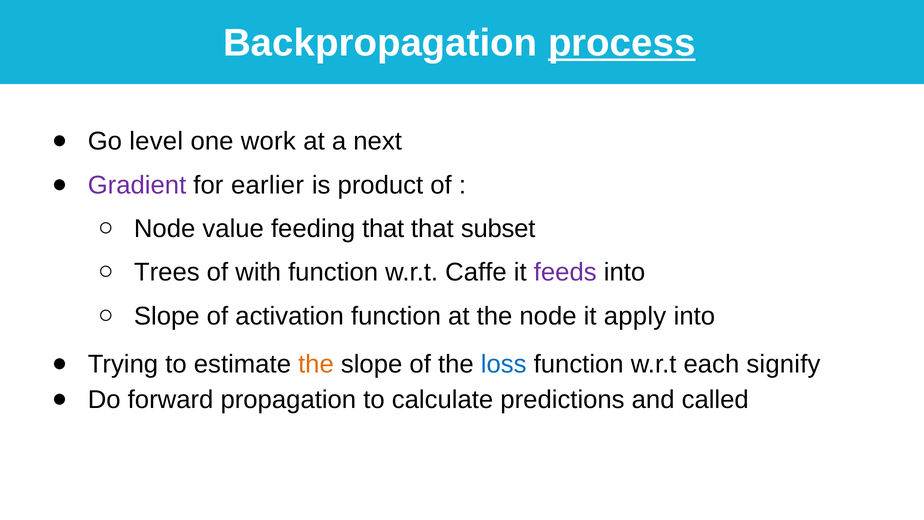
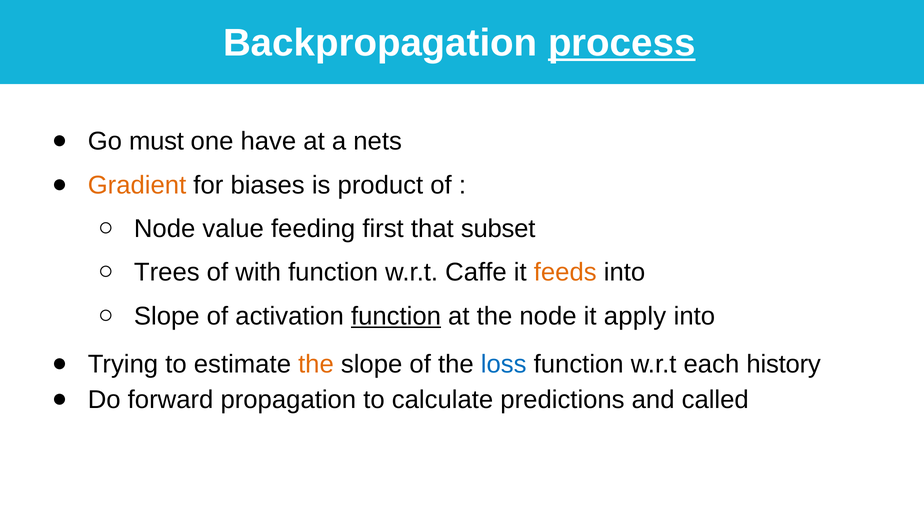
level: level -> must
work: work -> have
next: next -> nets
Gradient colour: purple -> orange
earlier: earlier -> biases
feeding that: that -> first
feeds colour: purple -> orange
function at (396, 316) underline: none -> present
signify: signify -> history
